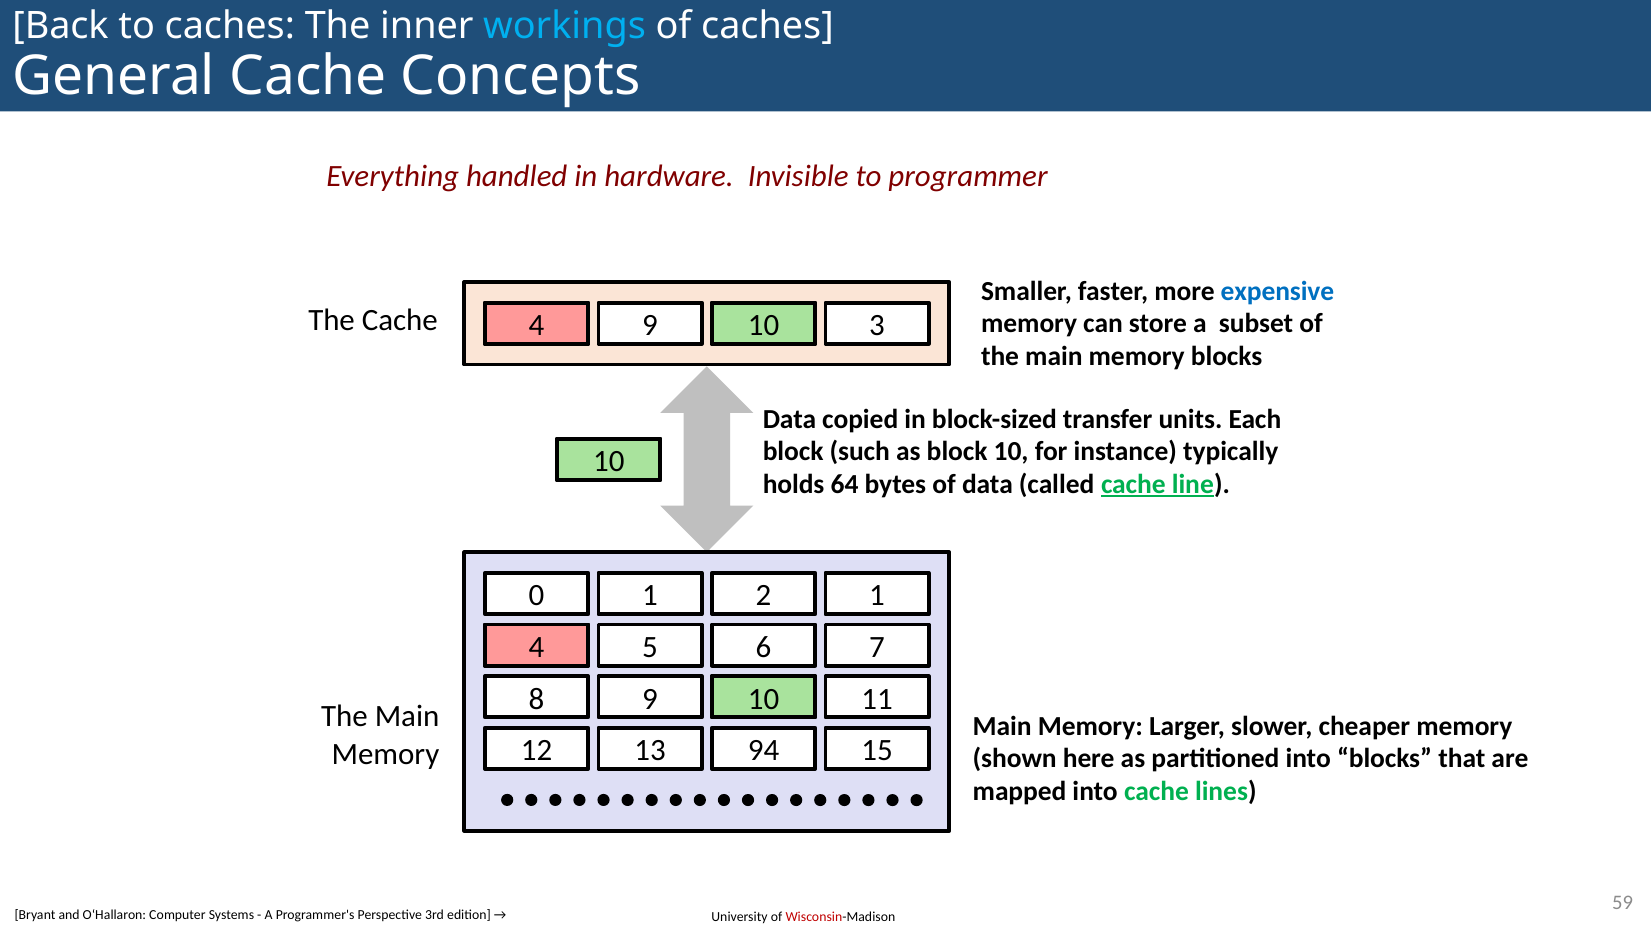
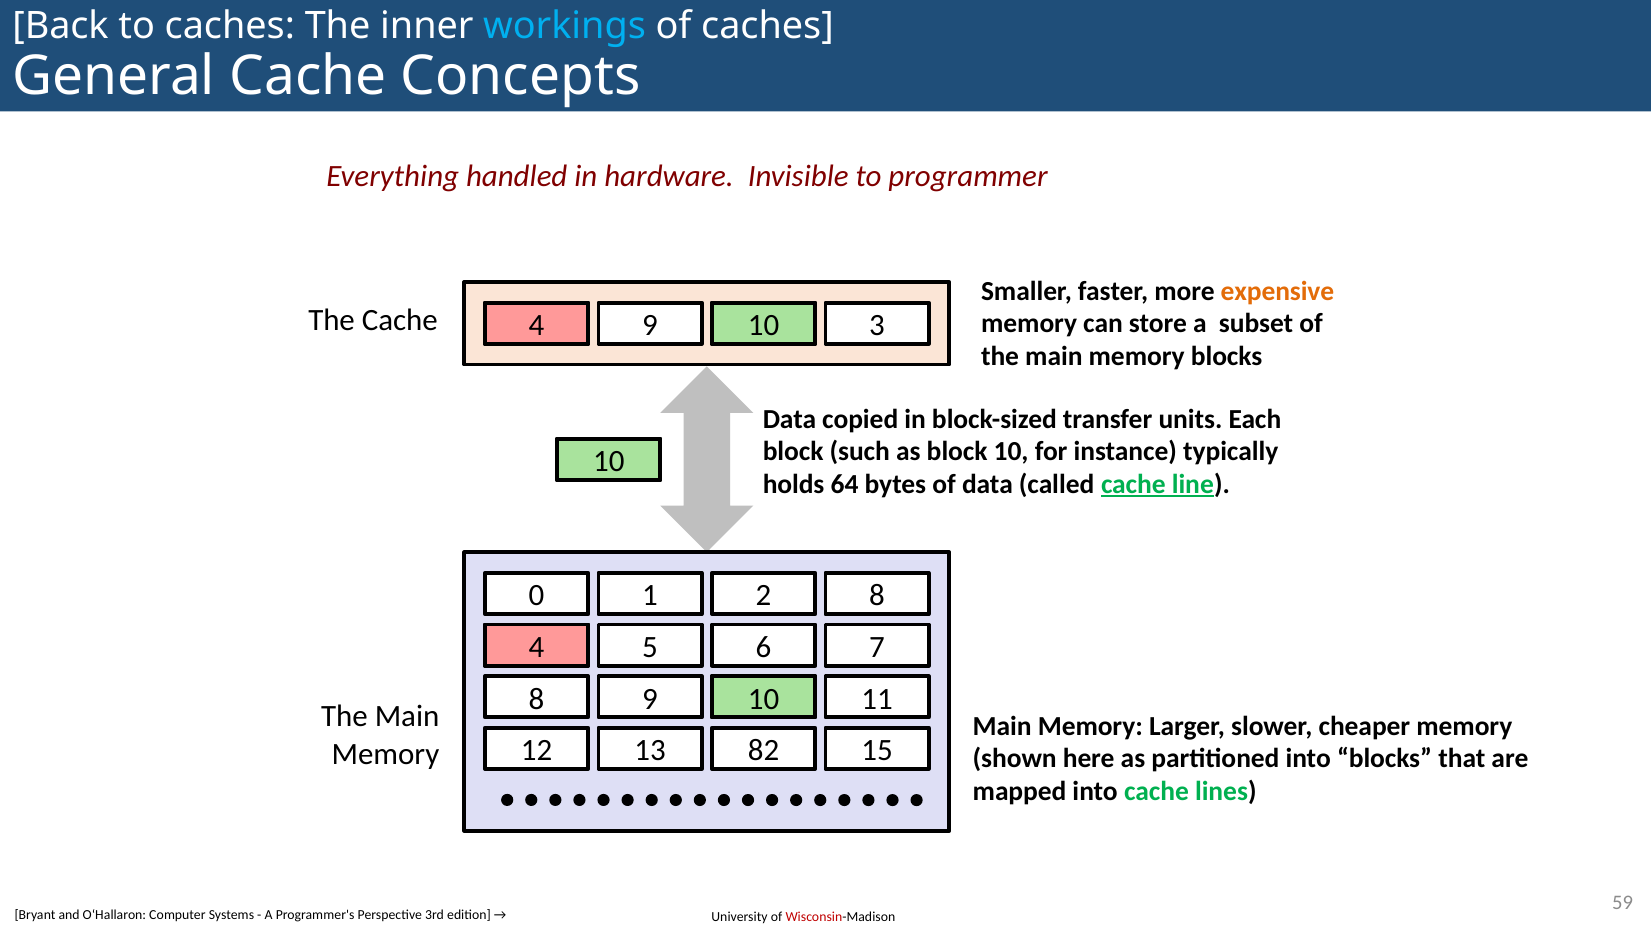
expensive colour: blue -> orange
2 1: 1 -> 8
94: 94 -> 82
